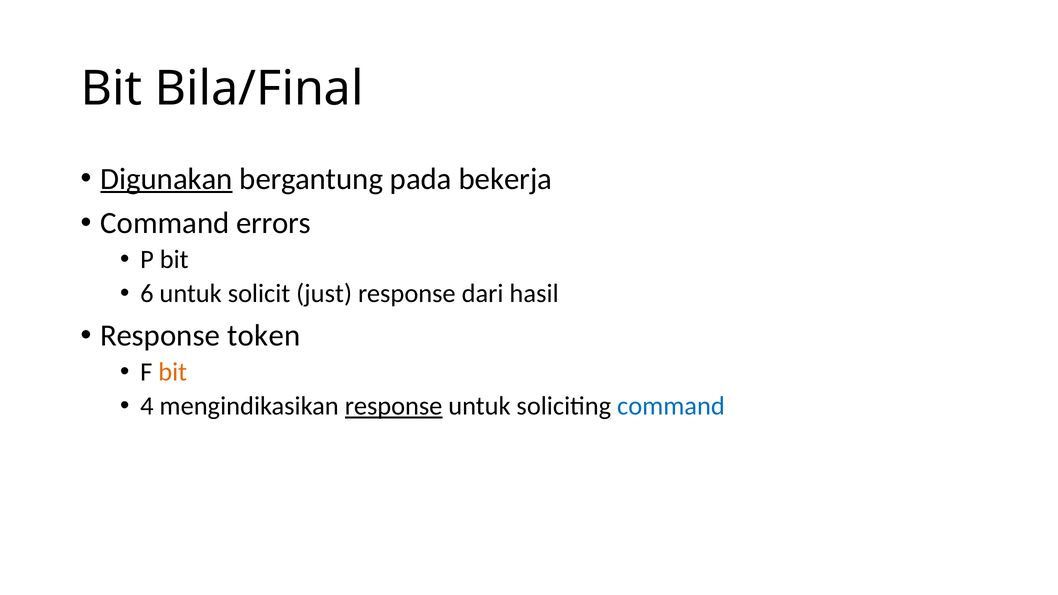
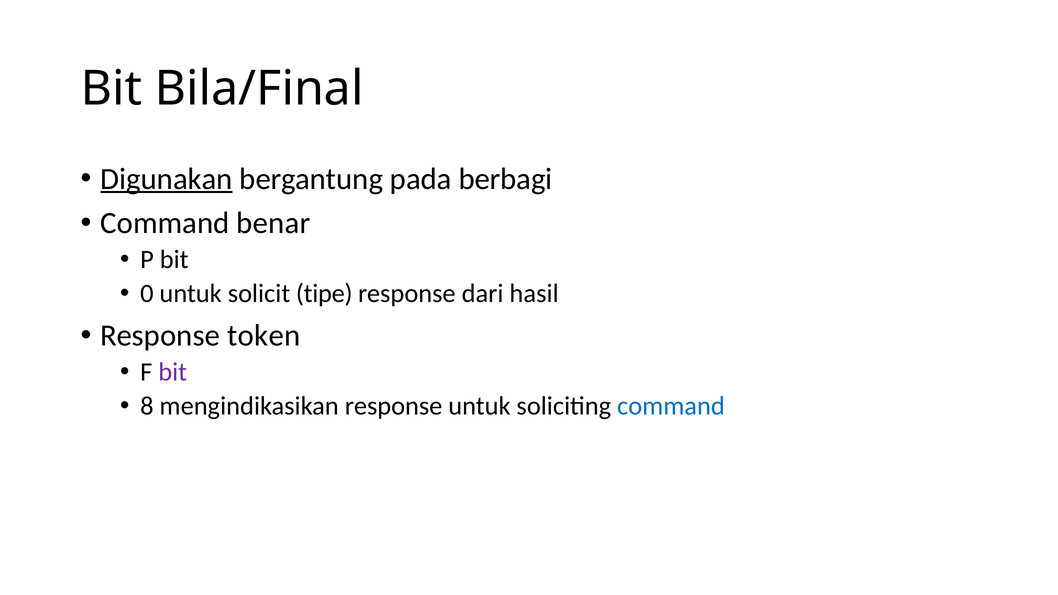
bekerja: bekerja -> berbagi
errors: errors -> benar
6: 6 -> 0
just: just -> tipe
bit at (173, 372) colour: orange -> purple
4: 4 -> 8
response at (394, 406) underline: present -> none
